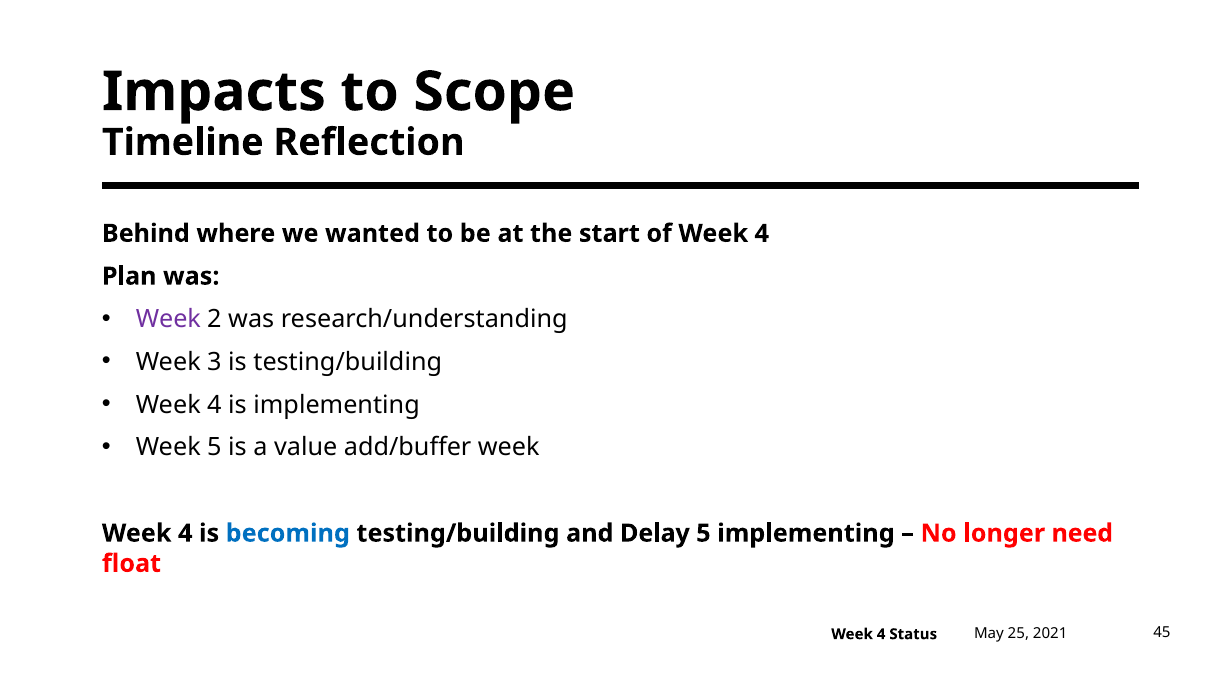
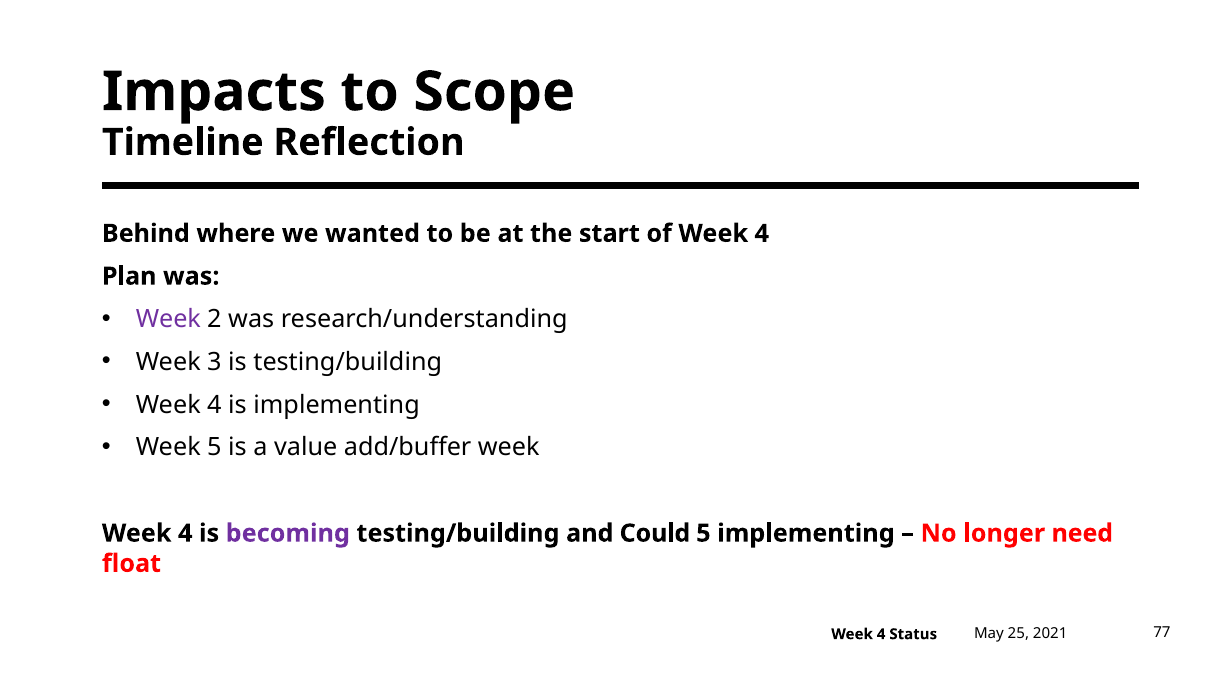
becoming colour: blue -> purple
Delay: Delay -> Could
45: 45 -> 77
